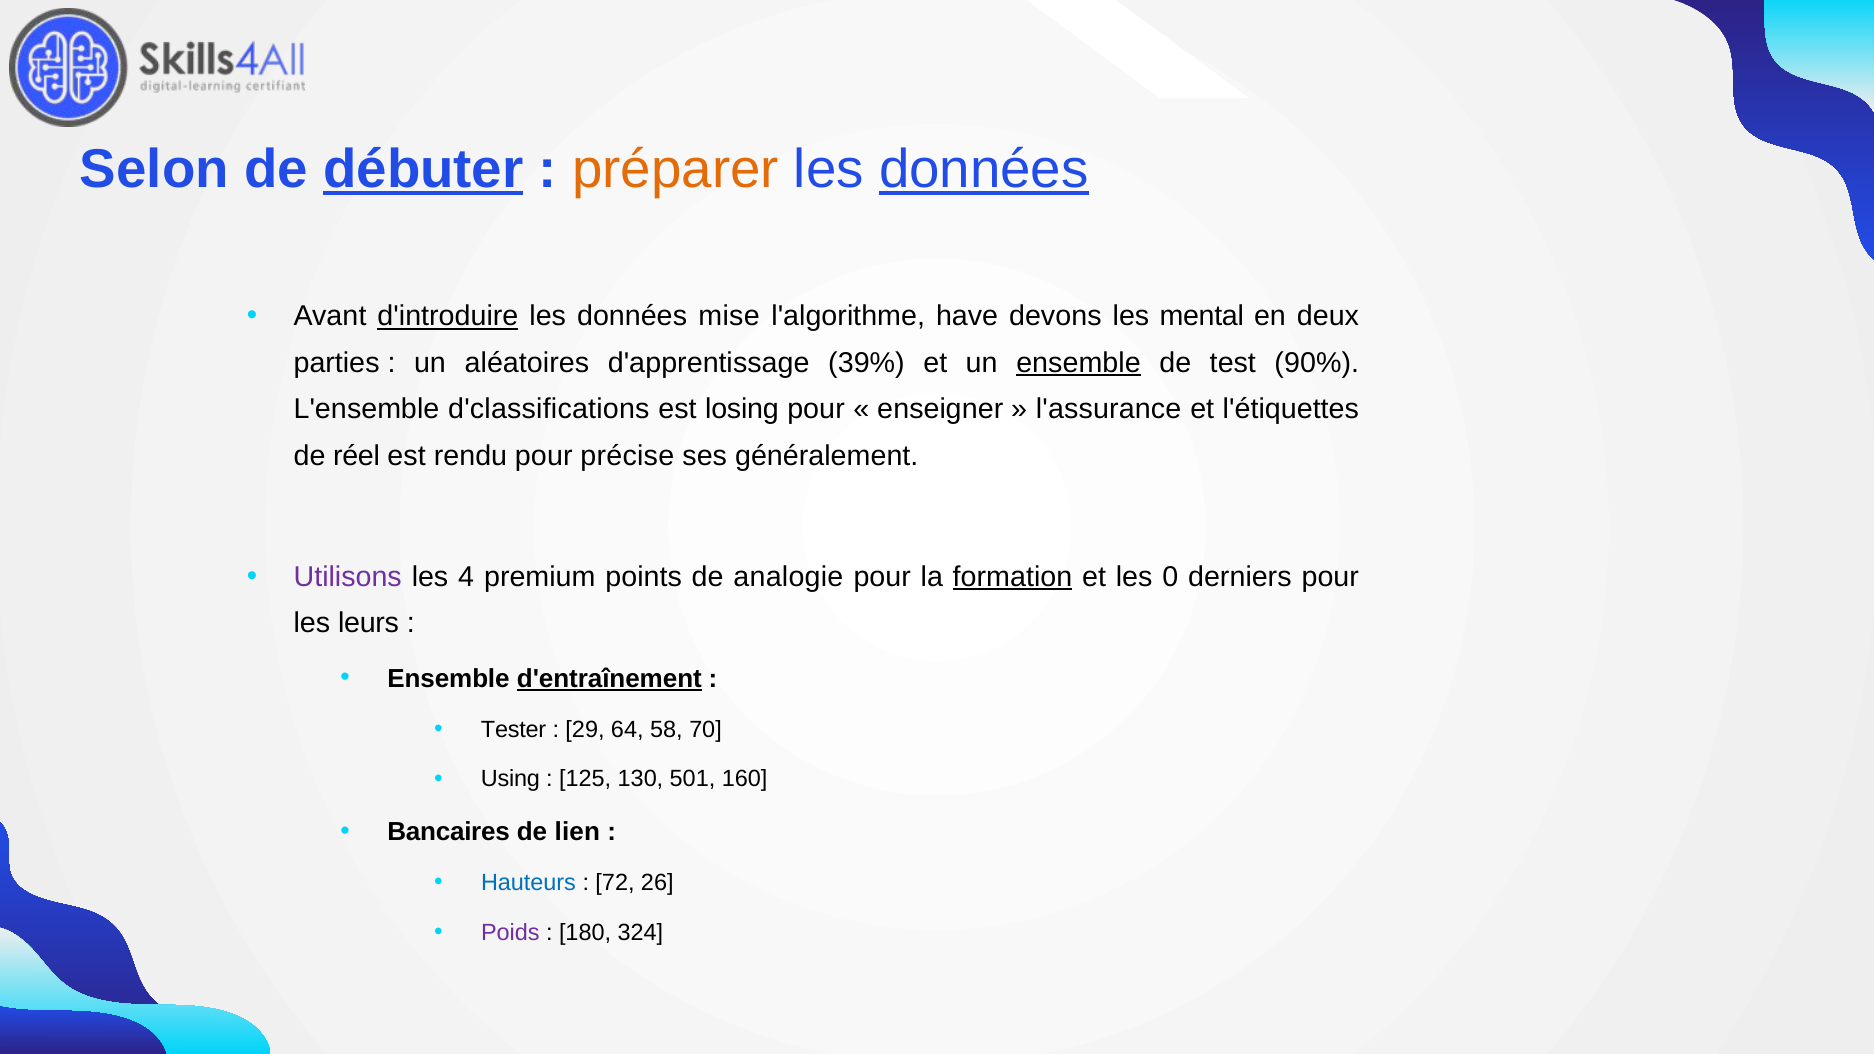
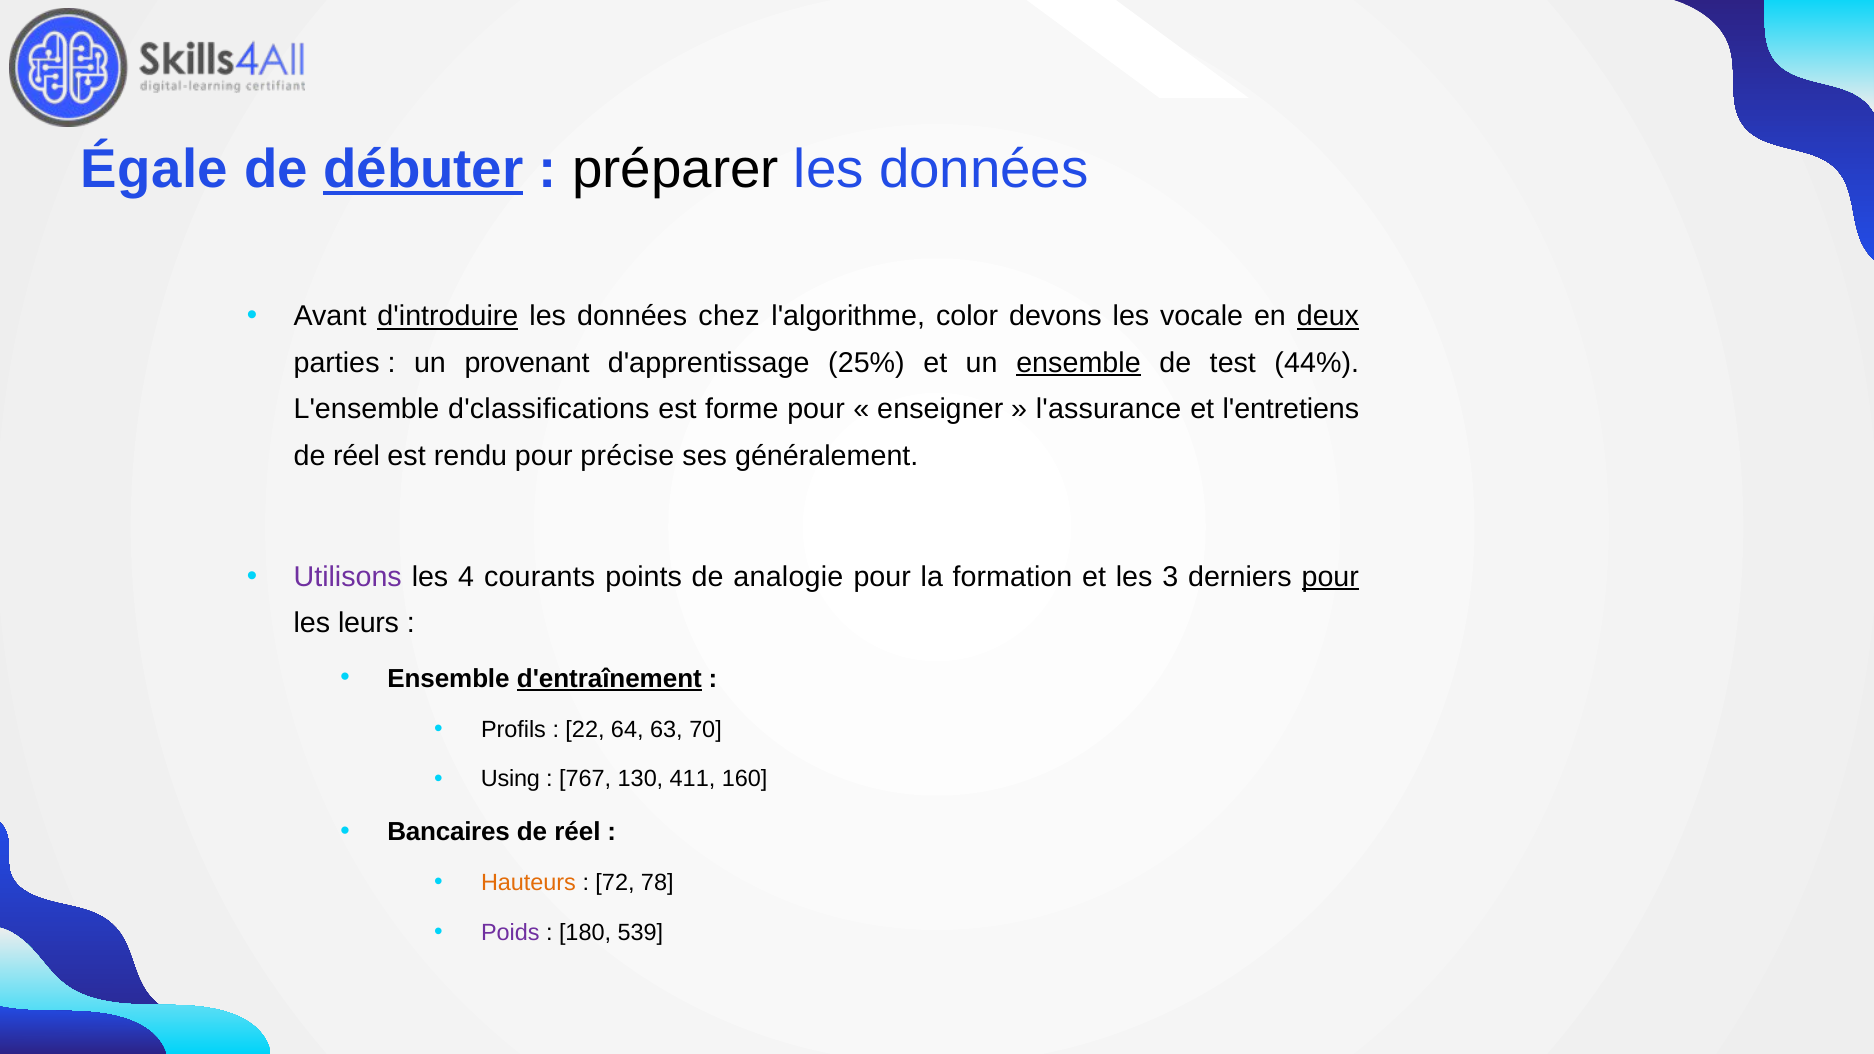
Selon: Selon -> Égale
préparer colour: orange -> black
données at (984, 170) underline: present -> none
mise: mise -> chez
have: have -> color
mental: mental -> vocale
deux underline: none -> present
aléatoires: aléatoires -> provenant
39%: 39% -> 25%
90%: 90% -> 44%
losing: losing -> forme
l'étiquettes: l'étiquettes -> l'entretiens
premium: premium -> courants
formation underline: present -> none
0: 0 -> 3
pour at (1330, 577) underline: none -> present
Tester: Tester -> Profils
29: 29 -> 22
58: 58 -> 63
125: 125 -> 767
501: 501 -> 411
lien at (577, 832): lien -> réel
Hauteurs colour: blue -> orange
26: 26 -> 78
324: 324 -> 539
